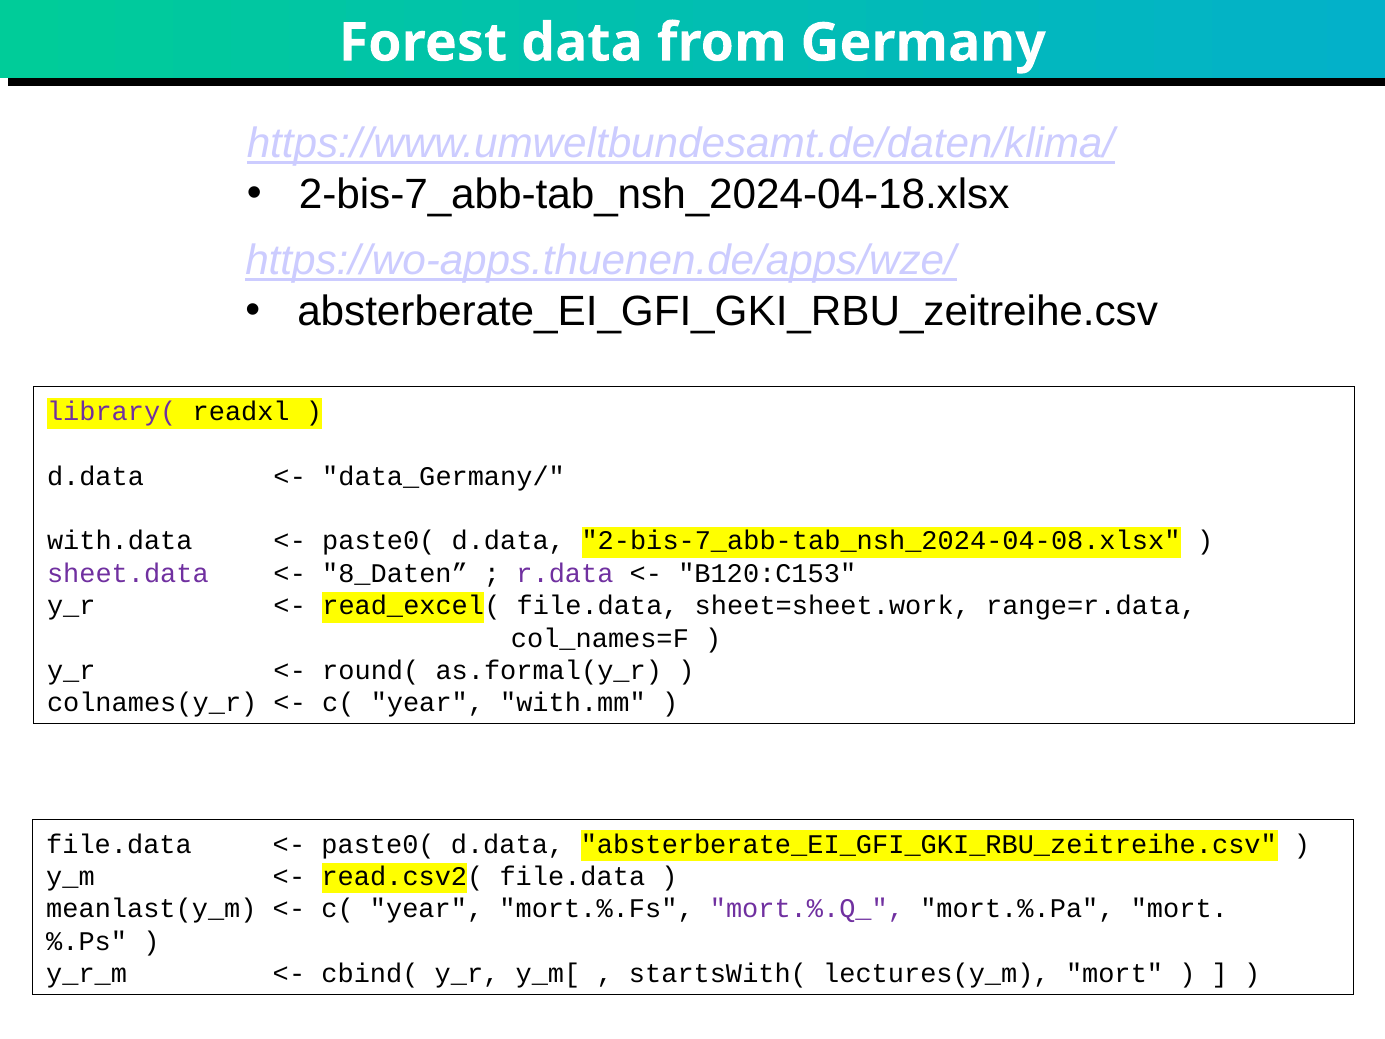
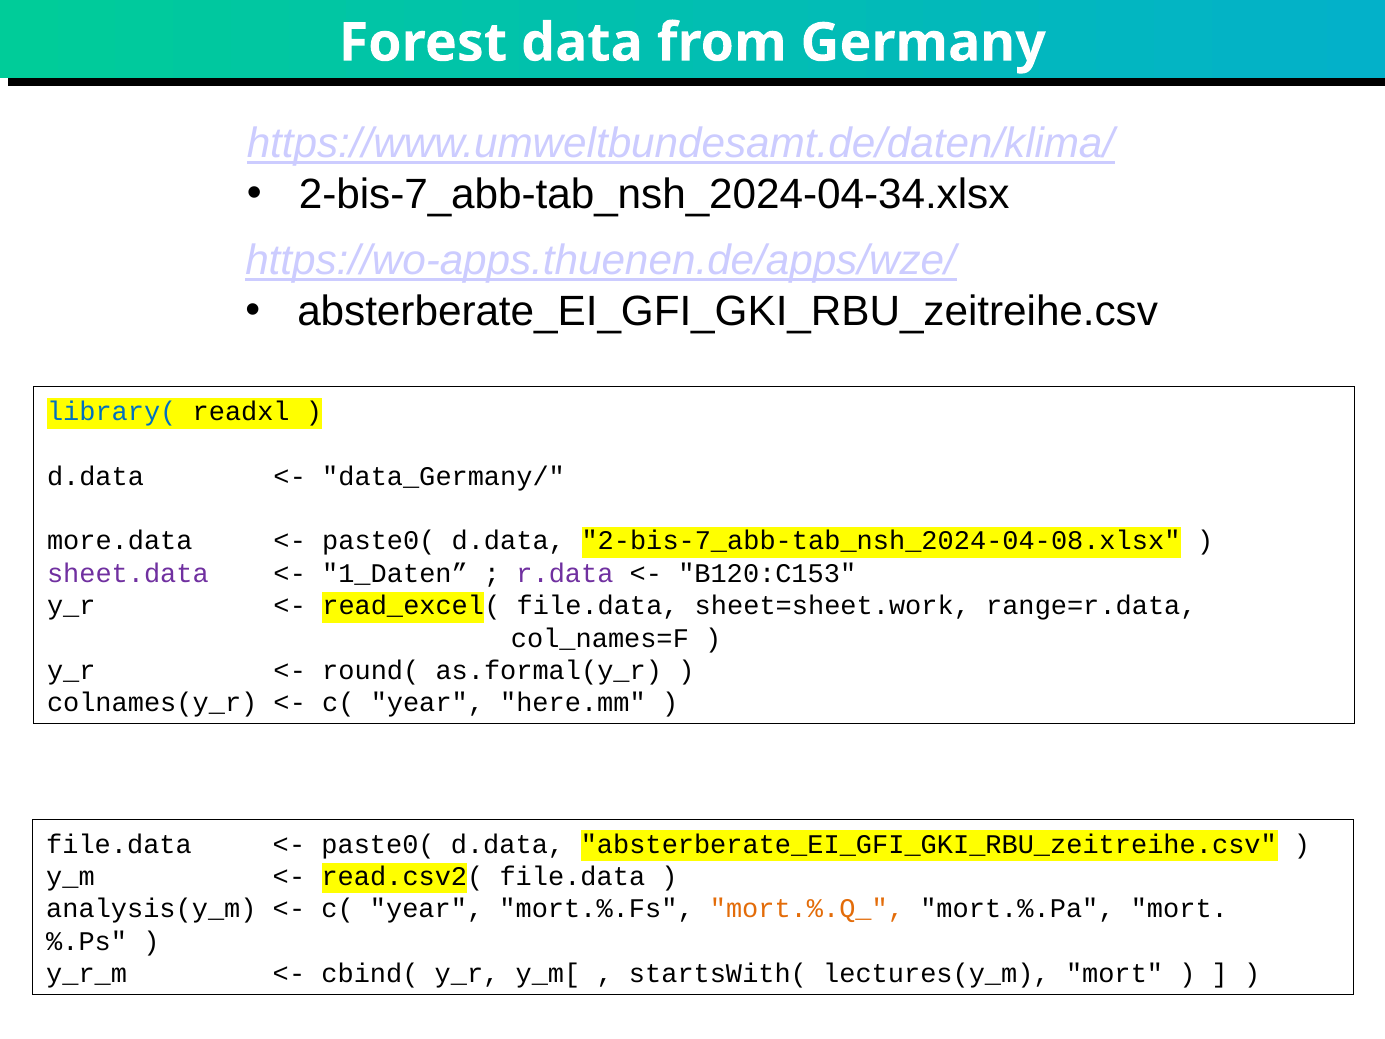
2-bis-7_abb-tab_nsh_2024-04-18.xlsx: 2-bis-7_abb-tab_nsh_2024-04-18.xlsx -> 2-bis-7_abb-tab_nsh_2024-04-34.xlsx
library( colour: purple -> blue
with.data: with.data -> more.data
8_Daten: 8_Daten -> 1_Daten
with.mm: with.mm -> here.mm
meanlast(y_m: meanlast(y_m -> analysis(y_m
mort.%.Q_ colour: purple -> orange
